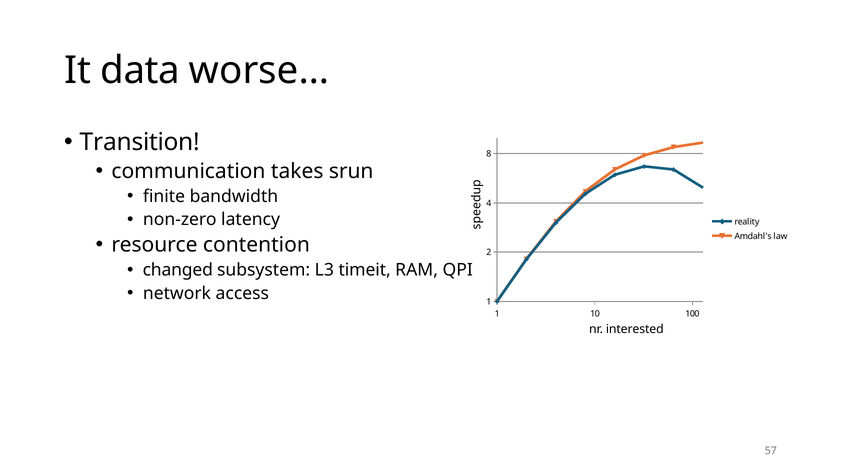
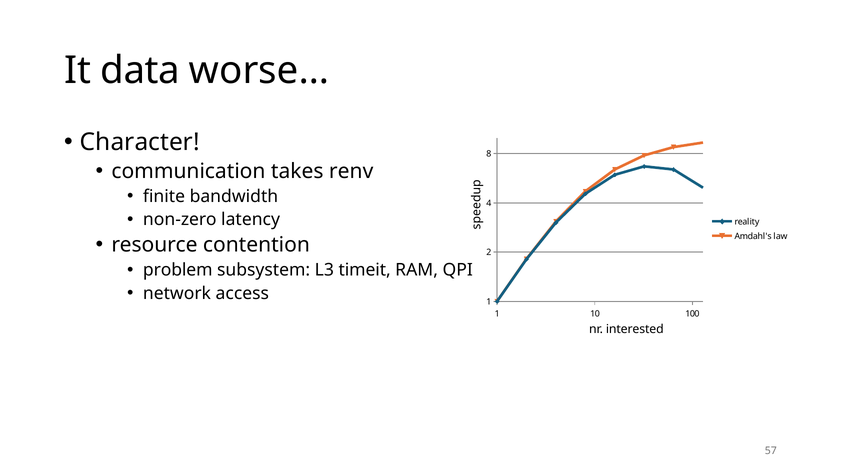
Transition: Transition -> Character
srun: srun -> renv
changed: changed -> problem
